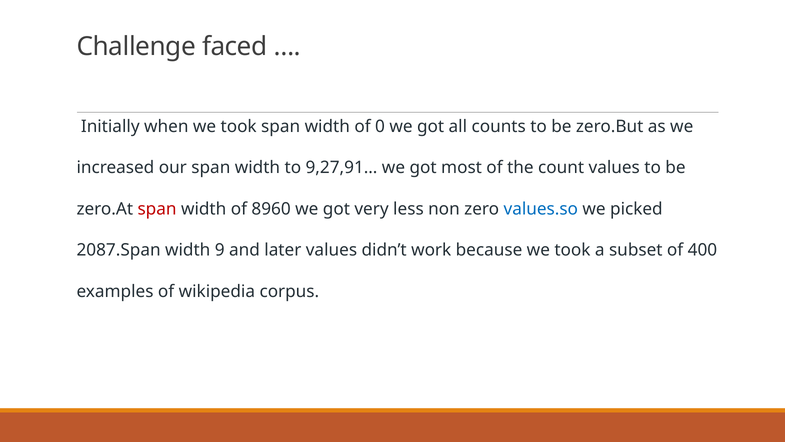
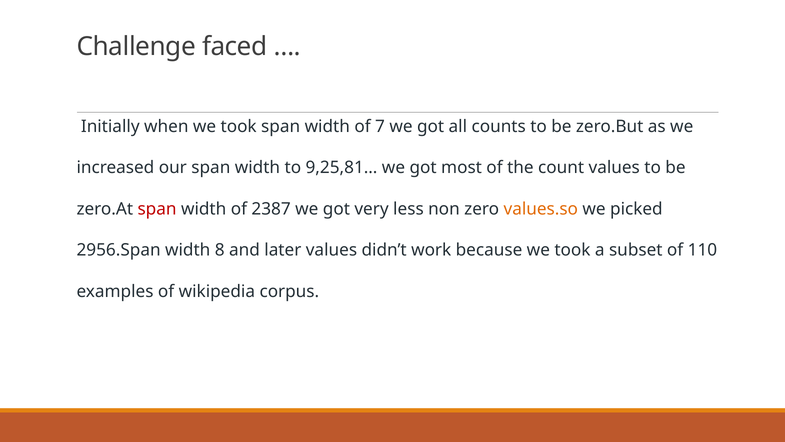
0: 0 -> 7
9,27,91…: 9,27,91… -> 9,25,81…
8960: 8960 -> 2387
values.so colour: blue -> orange
2087.Span: 2087.Span -> 2956.Span
9: 9 -> 8
400: 400 -> 110
